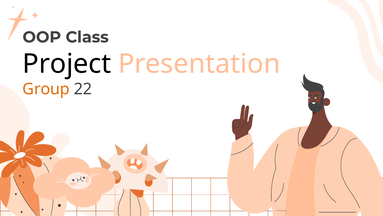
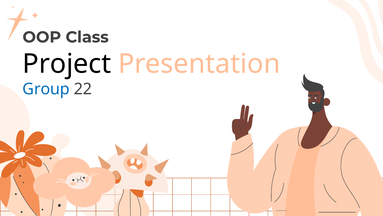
Group colour: orange -> blue
